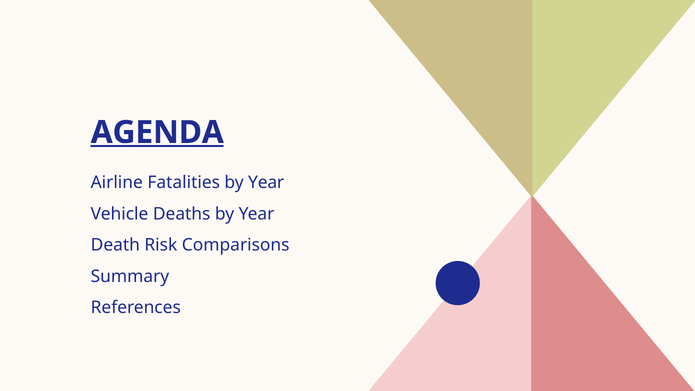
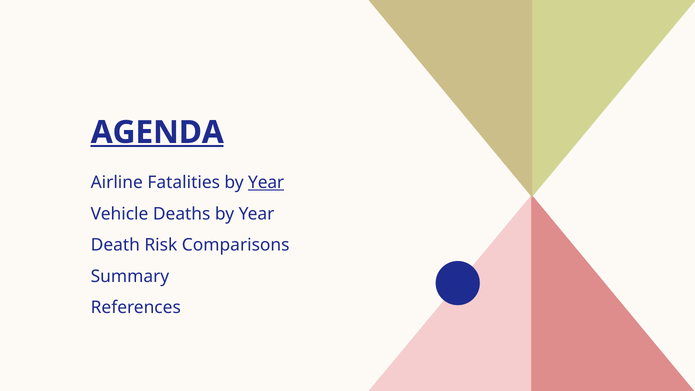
Year at (266, 183) underline: none -> present
